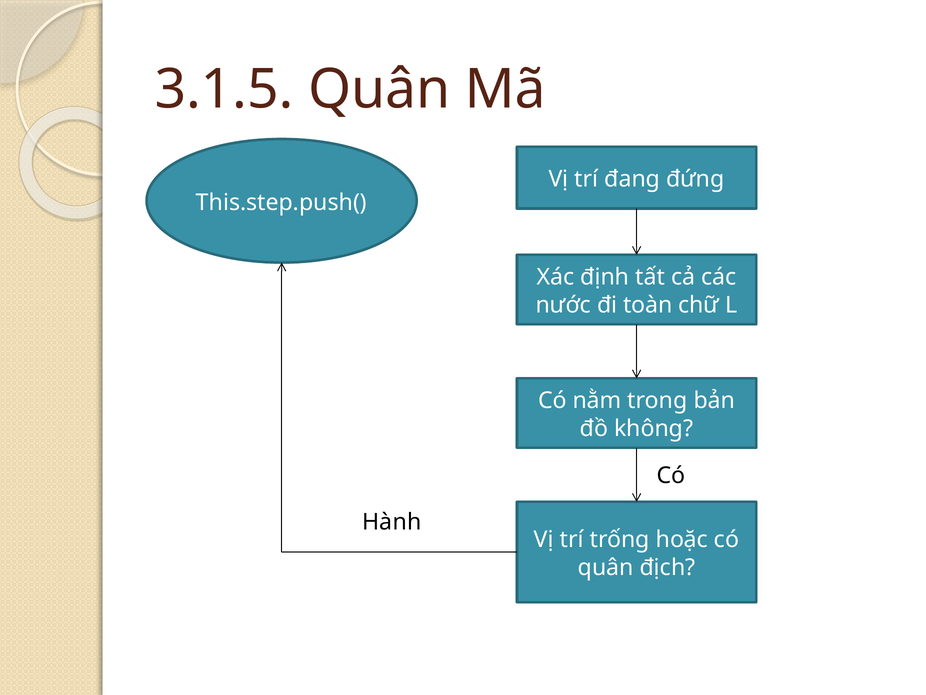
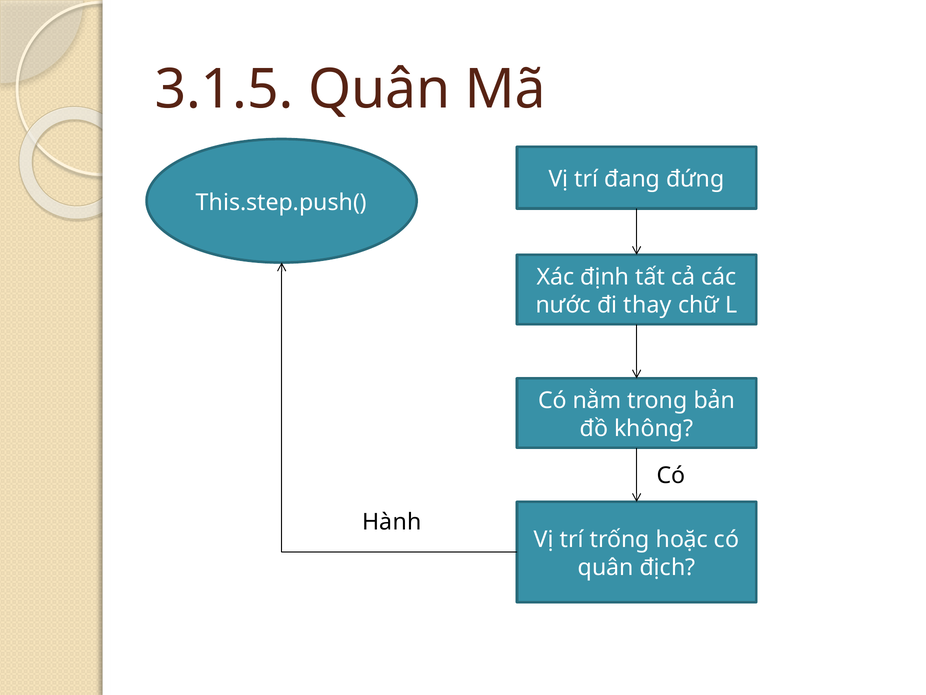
toàn: toàn -> thay
